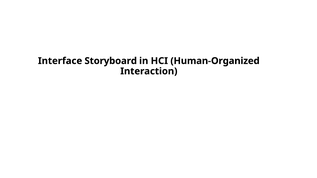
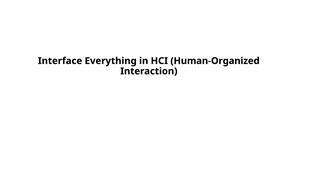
Storyboard: Storyboard -> Everything
